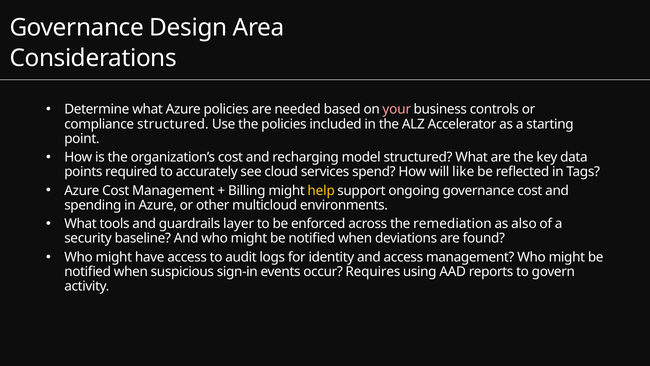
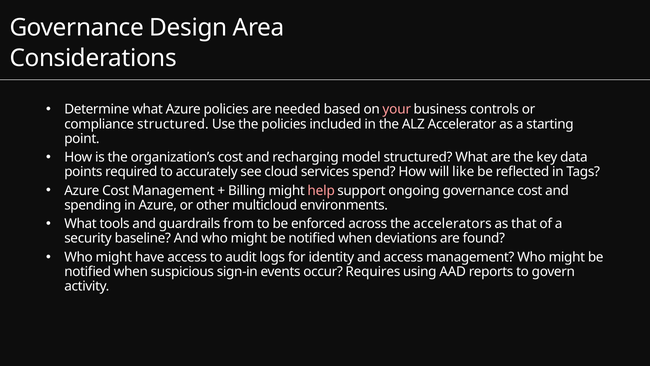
help colour: yellow -> pink
layer: layer -> from
remediation: remediation -> accelerators
also: also -> that
